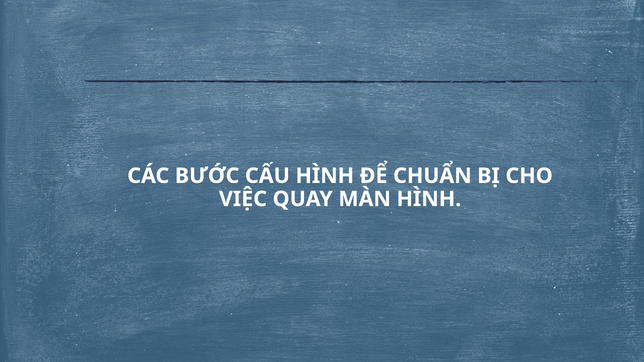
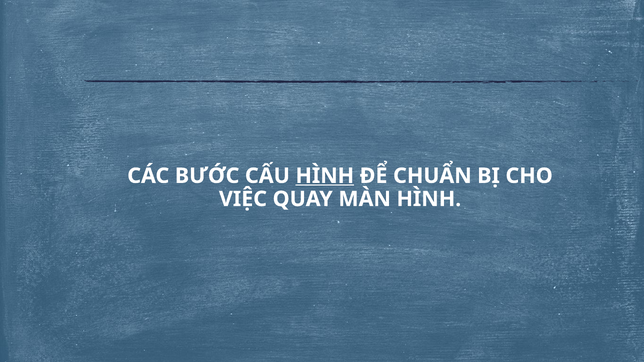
HÌNH at (325, 176) underline: none -> present
